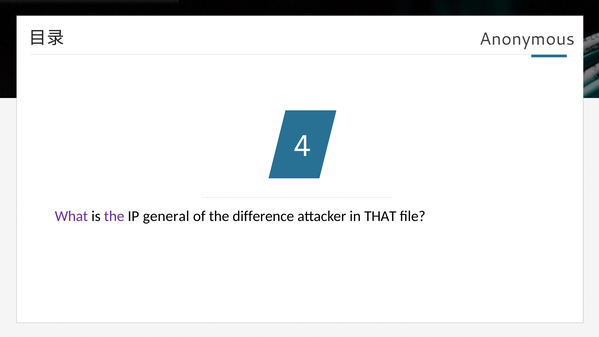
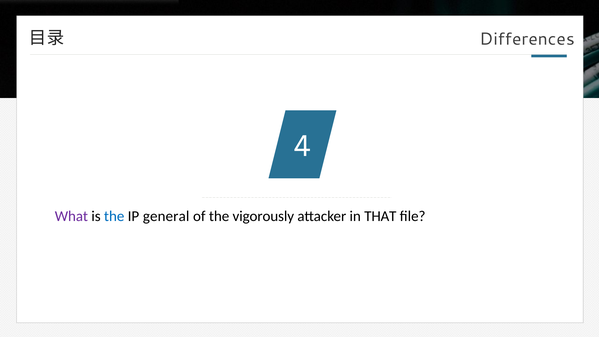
Anonymous: Anonymous -> Differences
the at (114, 216) colour: purple -> blue
difference: difference -> vigorously
